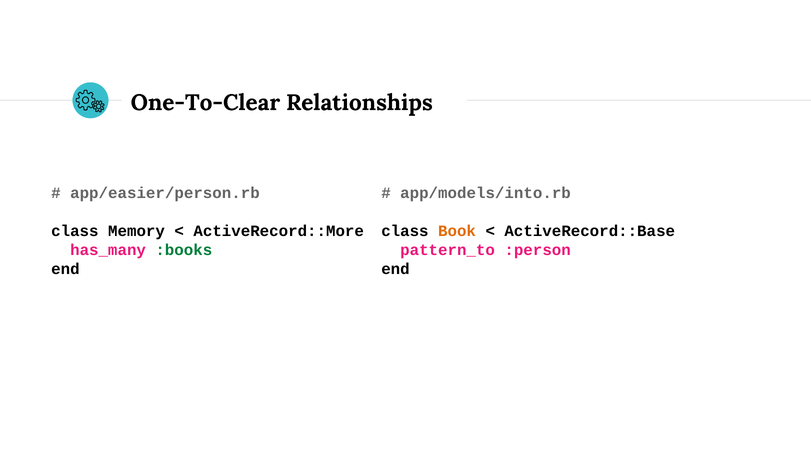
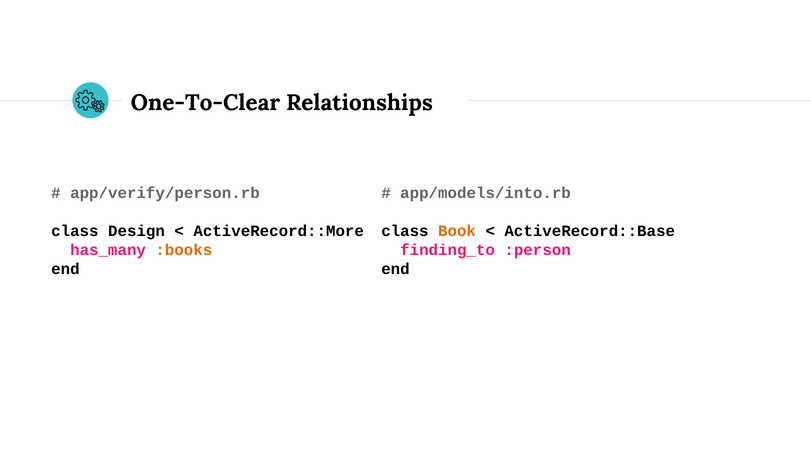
app/easier/person.rb: app/easier/person.rb -> app/verify/person.rb
Memory: Memory -> Design
:books colour: green -> orange
pattern_to: pattern_to -> finding_to
